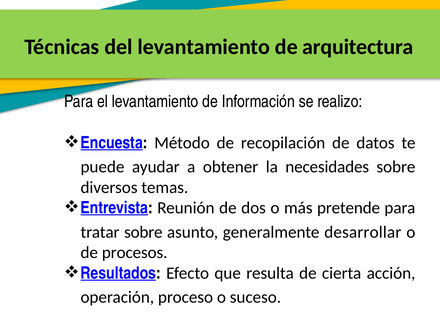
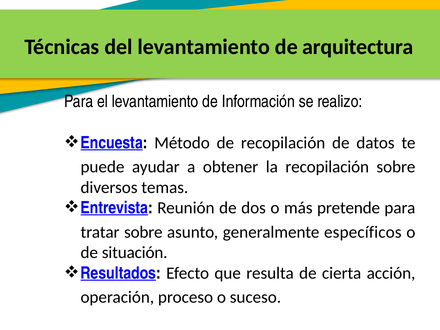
la necesidades: necesidades -> recopilación
desarrollar: desarrollar -> específicos
procesos: procesos -> situación
